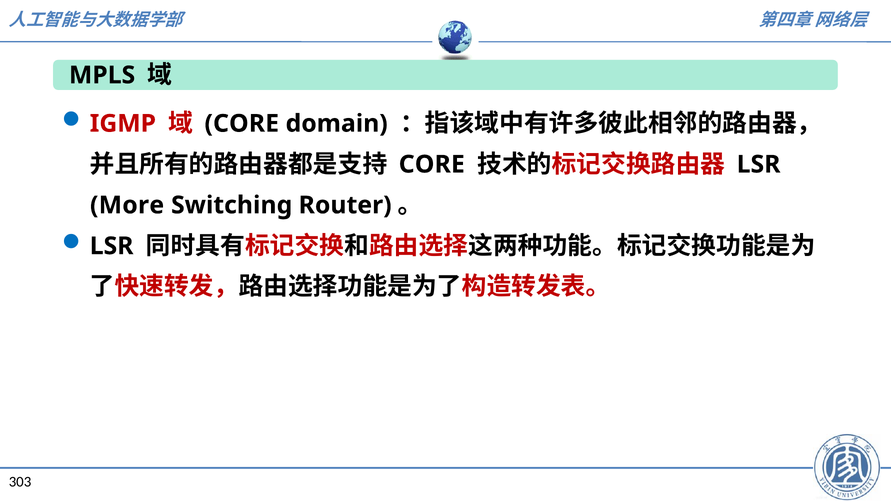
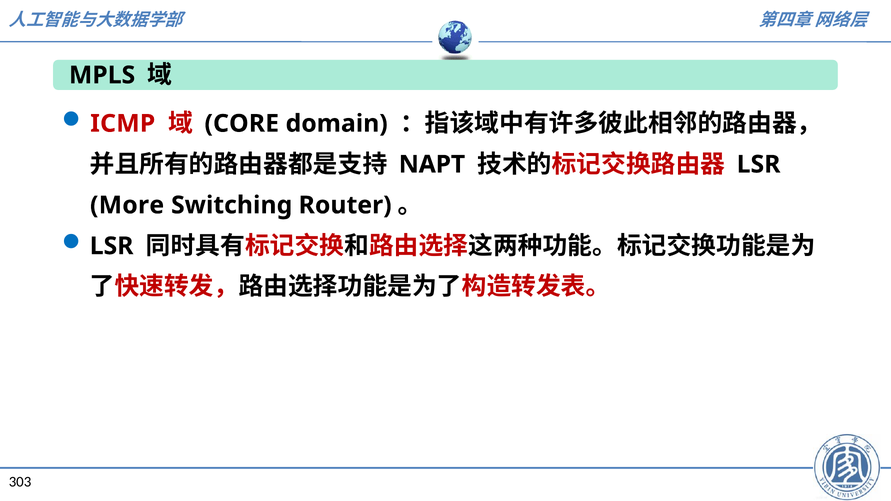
IGMP: IGMP -> ICMP
CORE at (432, 164): CORE -> NAPT
